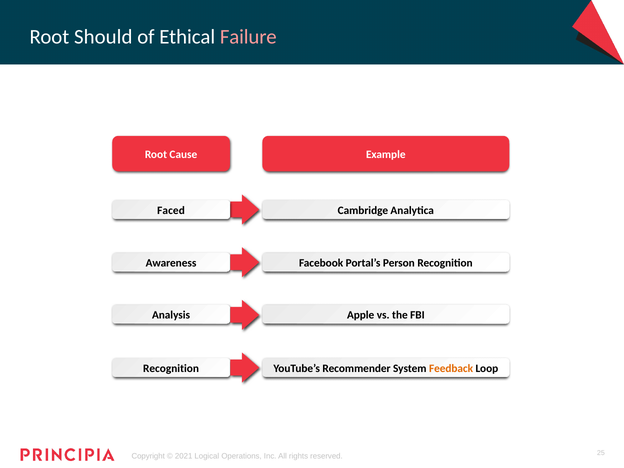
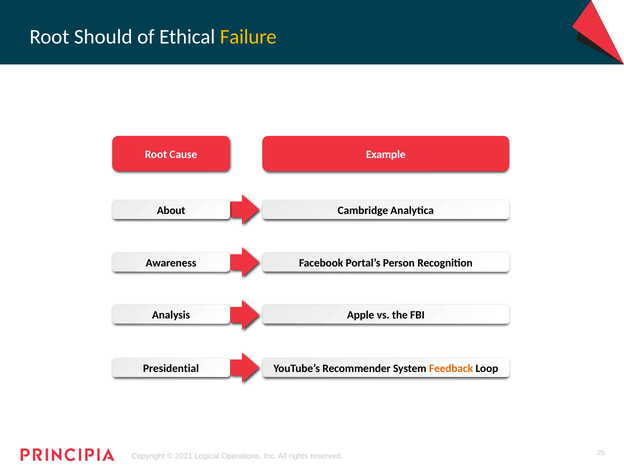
Failure colour: pink -> yellow
Faced: Faced -> About
Recognition at (171, 368): Recognition -> Presidential
